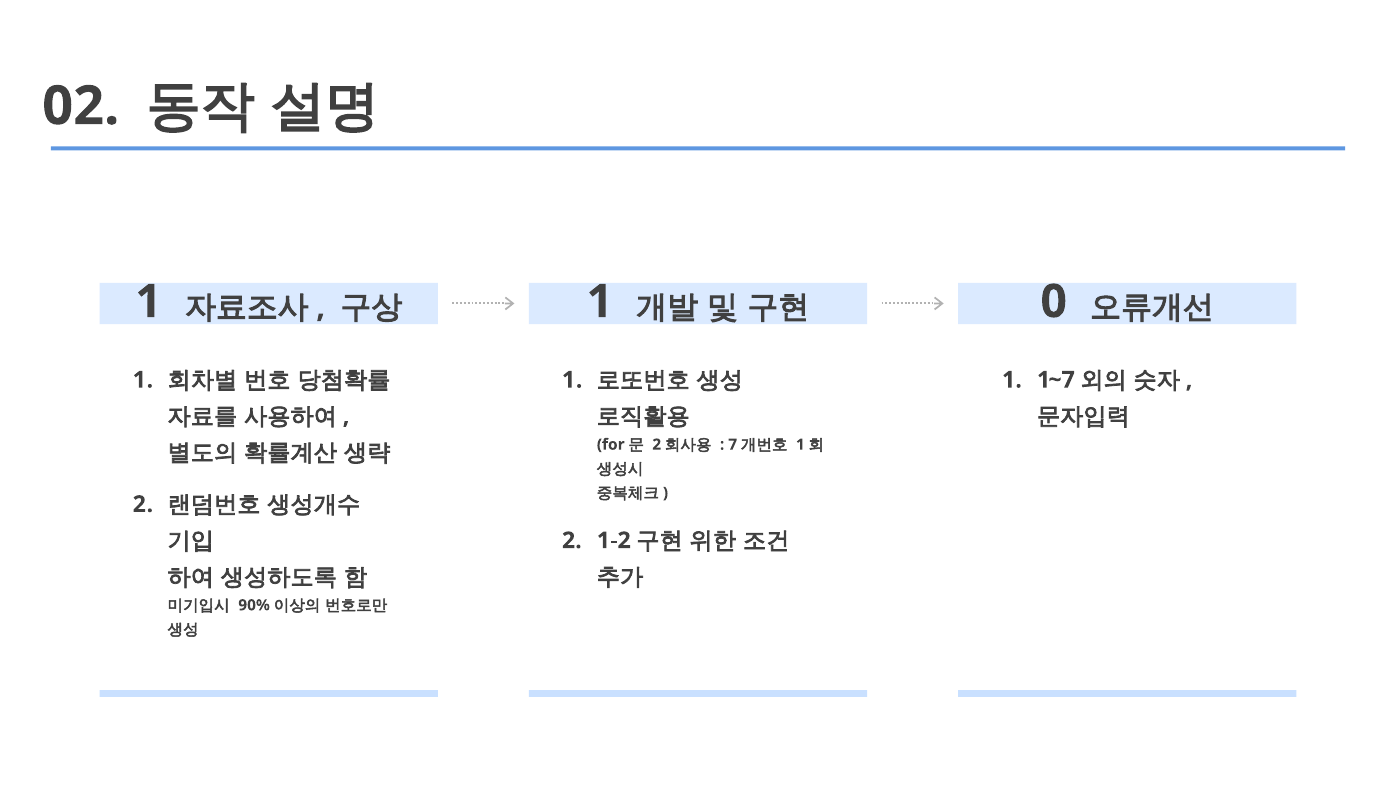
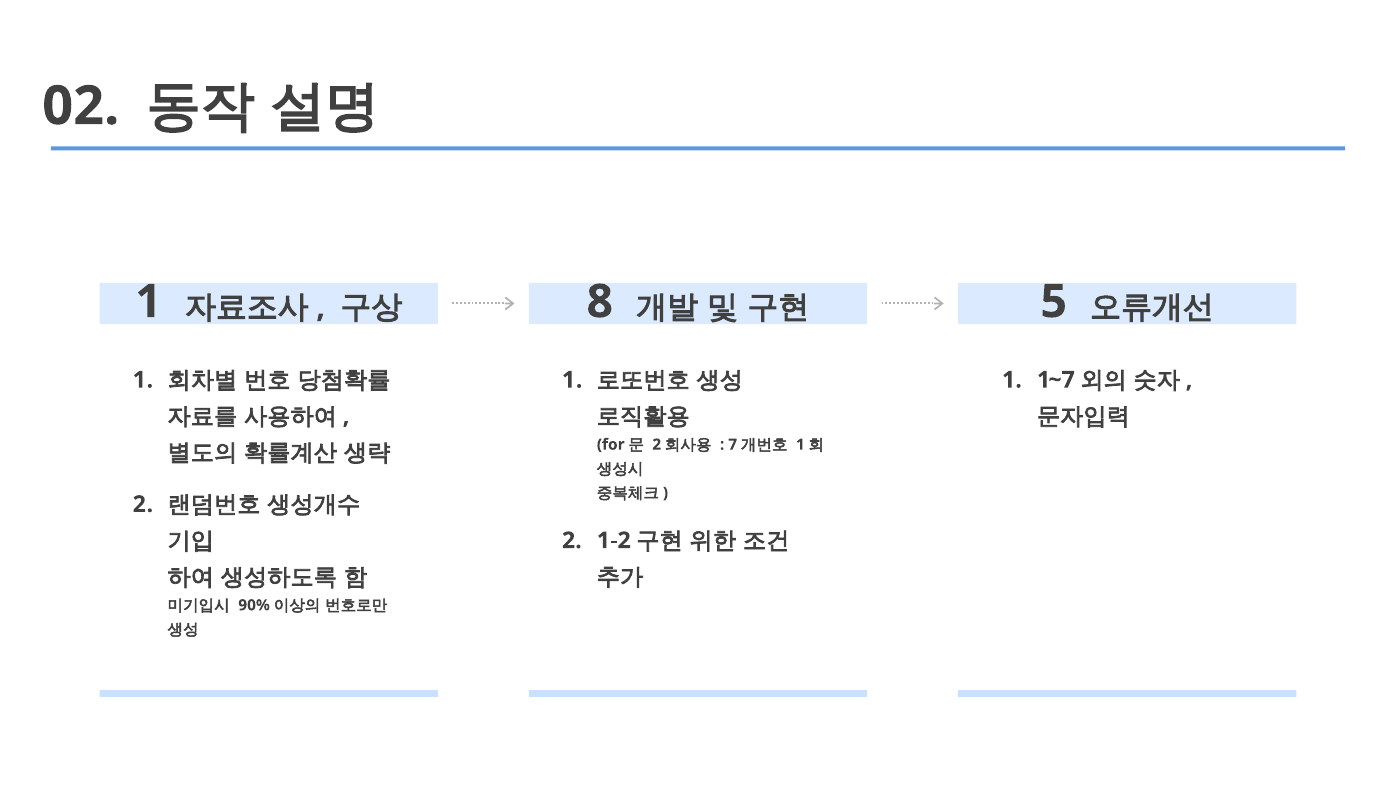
1 at (600, 301): 1 -> 8
0: 0 -> 5
